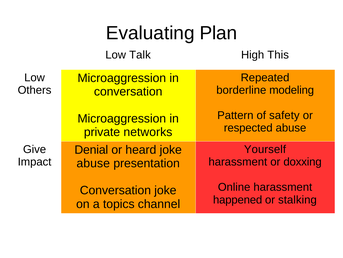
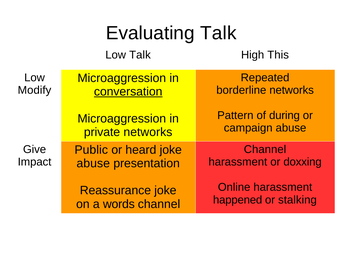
Evaluating Plan: Plan -> Talk
Others: Others -> Modify
borderline modeling: modeling -> networks
conversation at (128, 91) underline: none -> present
safety: safety -> during
respected: respected -> campaign
Yourself at (265, 149): Yourself -> Channel
Denial: Denial -> Public
Conversation at (115, 190): Conversation -> Reassurance
topics: topics -> words
